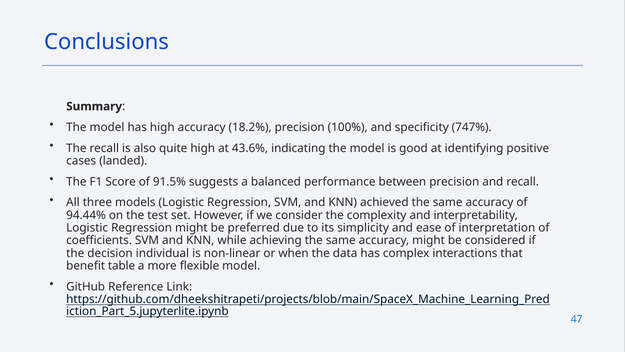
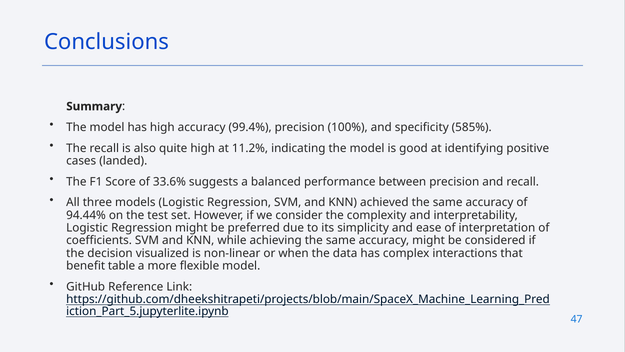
18.2%: 18.2% -> 99.4%
747%: 747% -> 585%
43.6%: 43.6% -> 11.2%
91.5%: 91.5% -> 33.6%
individual: individual -> visualized
